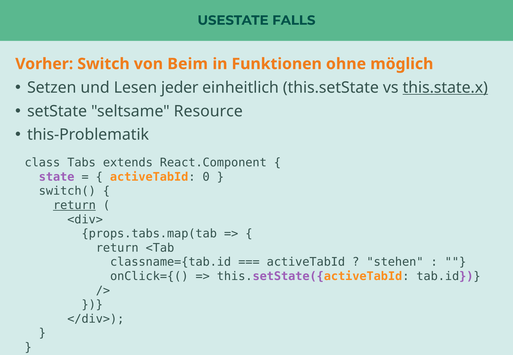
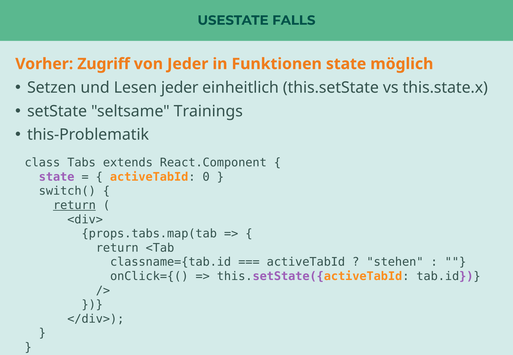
Switch: Switch -> Zugriff
von Beim: Beim -> Jeder
Funktionen ohne: ohne -> state
this.state.x underline: present -> none
Resource: Resource -> Trainings
